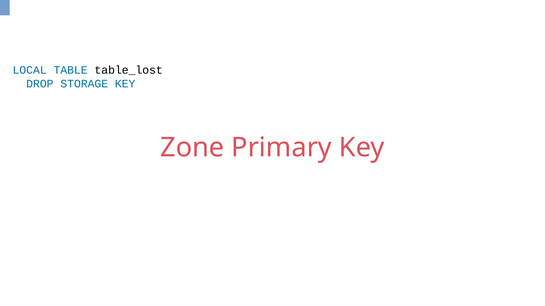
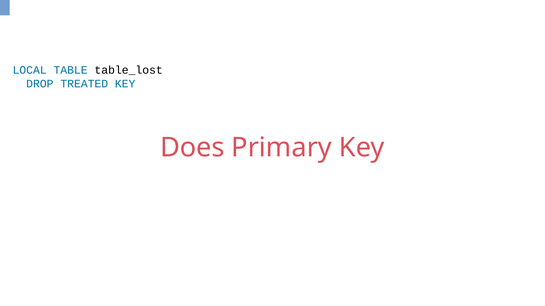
STORAGE: STORAGE -> TREATED
Zone: Zone -> Does
